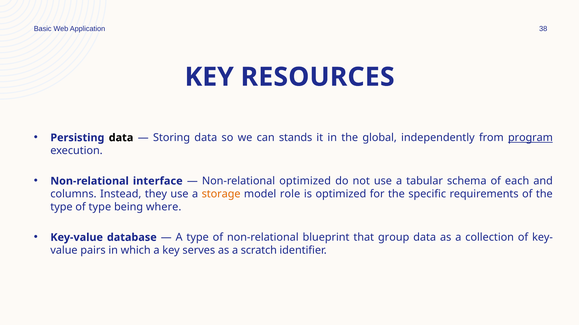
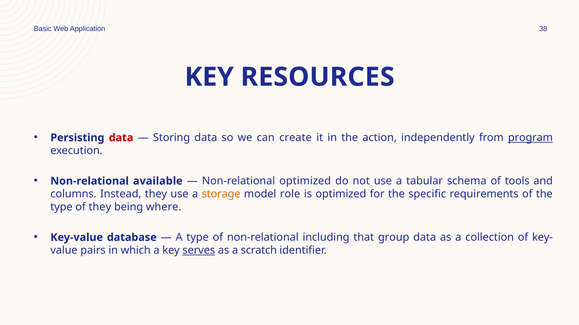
data at (121, 138) colour: black -> red
stands: stands -> create
global: global -> action
interface: interface -> available
each: each -> tools
of type: type -> they
blueprint: blueprint -> including
serves underline: none -> present
